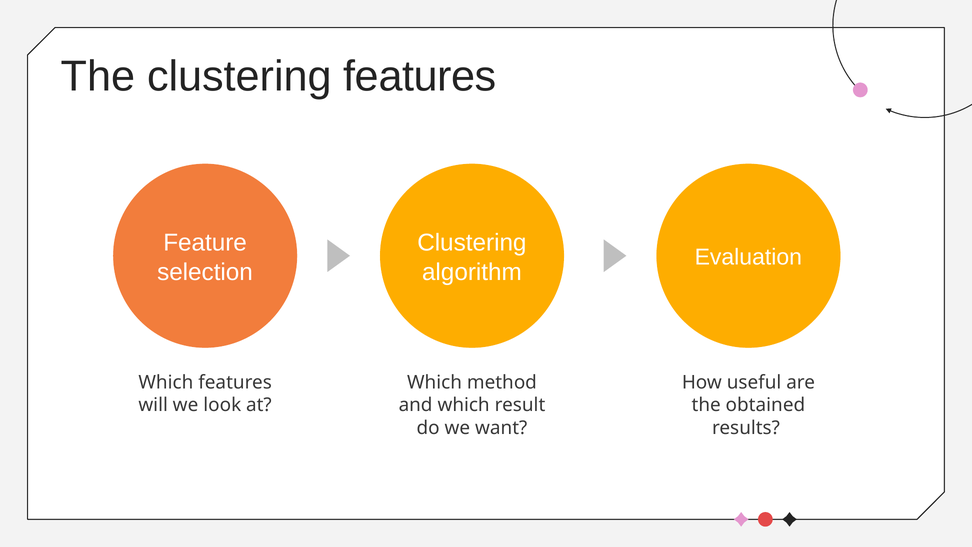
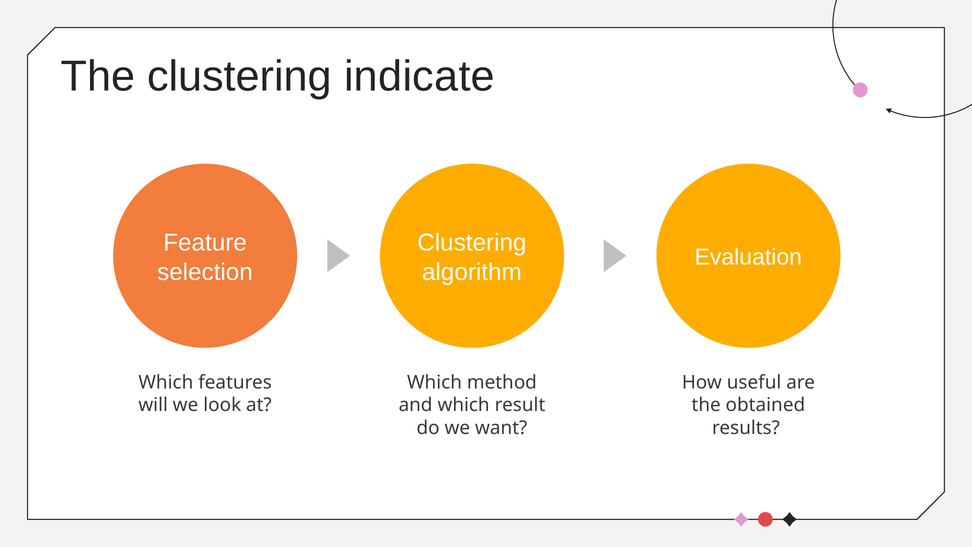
clustering features: features -> indicate
